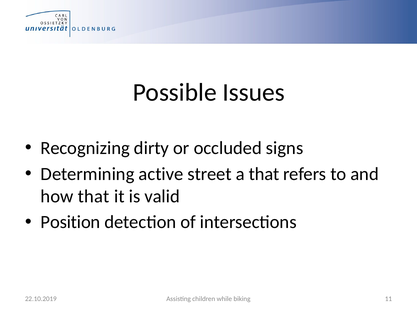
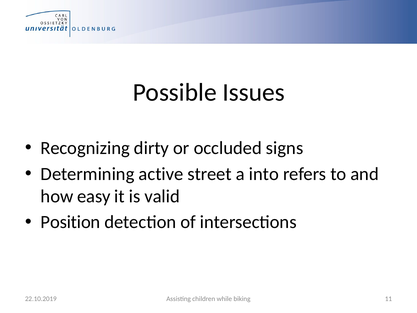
a that: that -> into
how that: that -> easy
